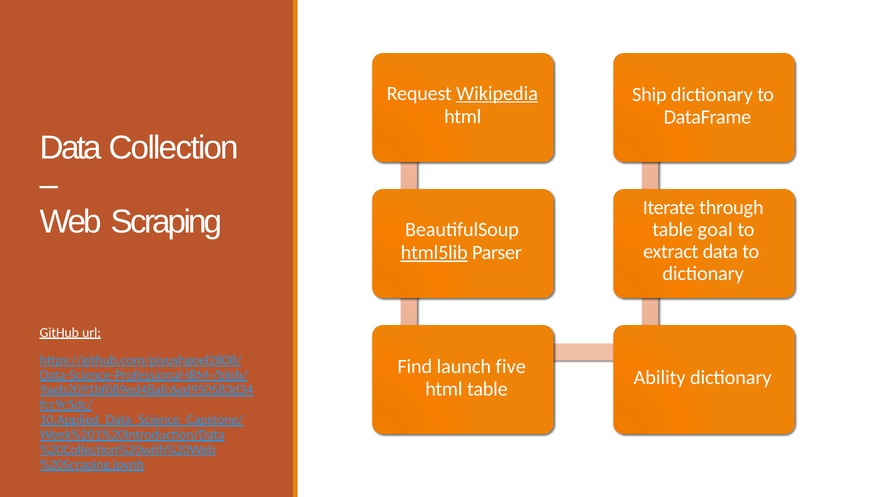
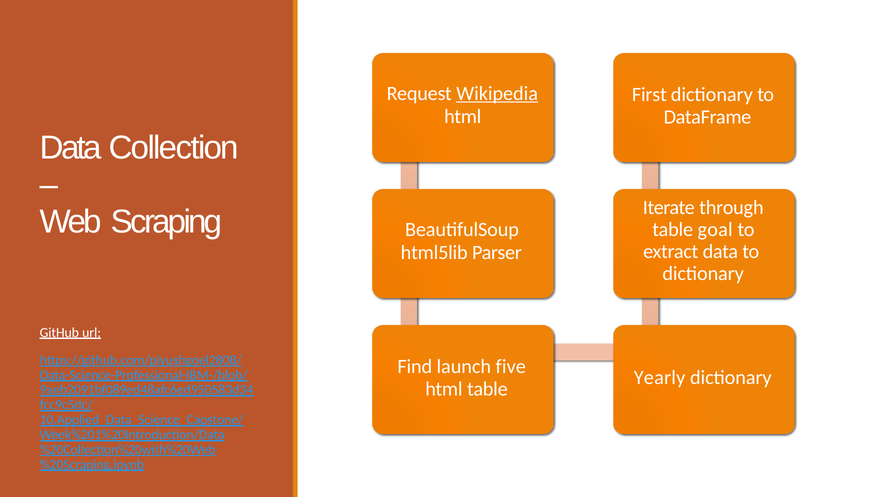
Ship: Ship -> First
html5lib underline: present -> none
Ability: Ability -> Yearly
